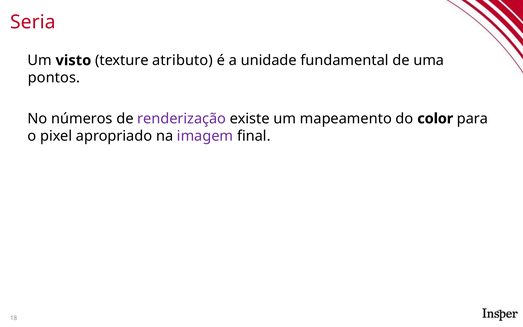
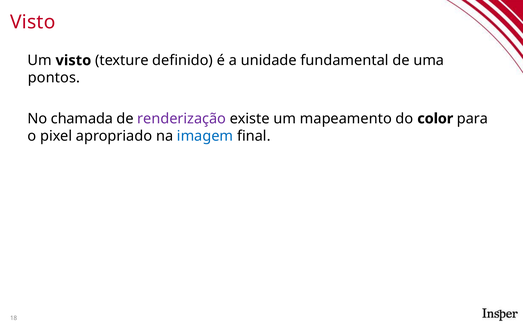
Seria at (33, 22): Seria -> Visto
atributo: atributo -> definido
números: números -> chamada
imagem colour: purple -> blue
